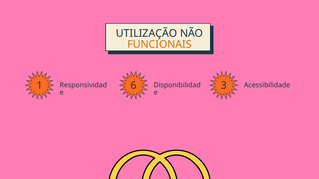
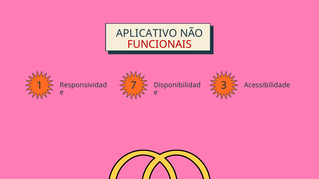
UTILIZAÇÃO: UTILIZAÇÃO -> APLICATIVO
FUNCIONAIS colour: orange -> red
6: 6 -> 7
